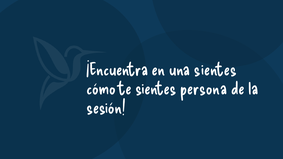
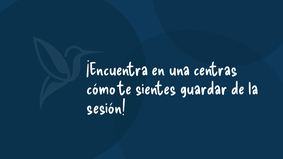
una sientes: sientes -> centras
persona: persona -> guardar
